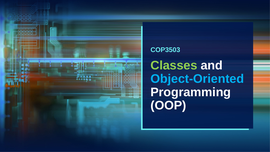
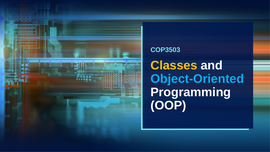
Classes colour: light green -> yellow
